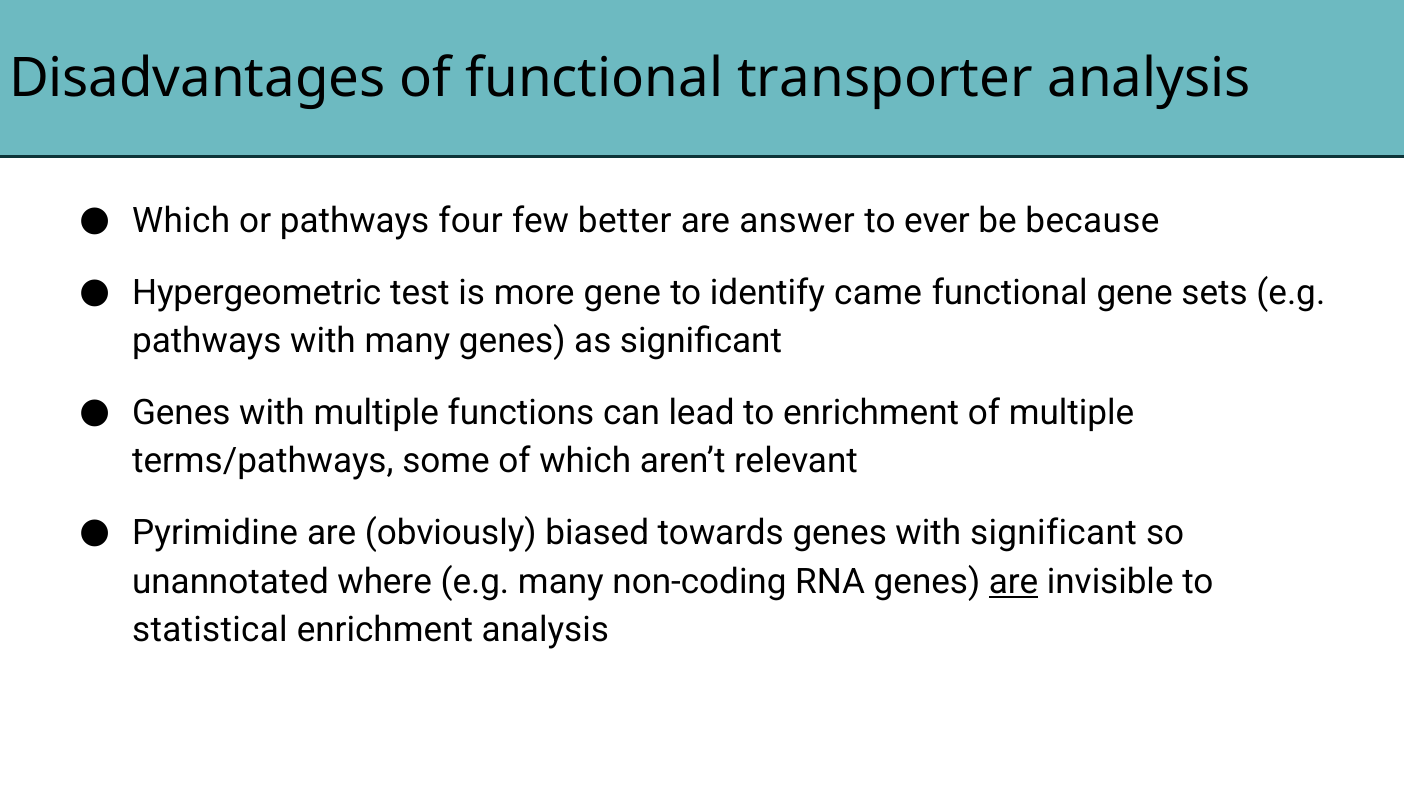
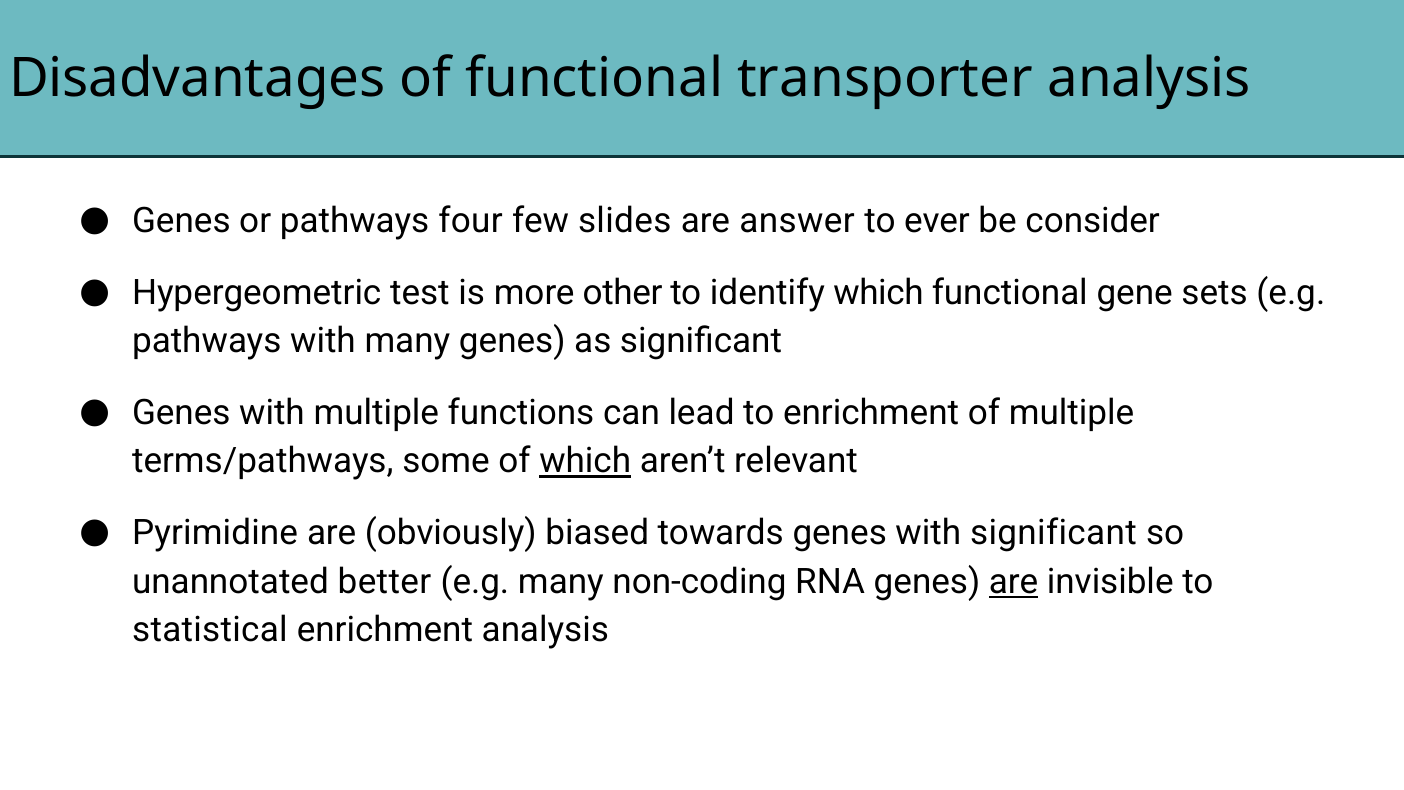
Which at (181, 221): Which -> Genes
better: better -> slides
because: because -> consider
more gene: gene -> other
identify came: came -> which
which at (585, 461) underline: none -> present
where: where -> better
